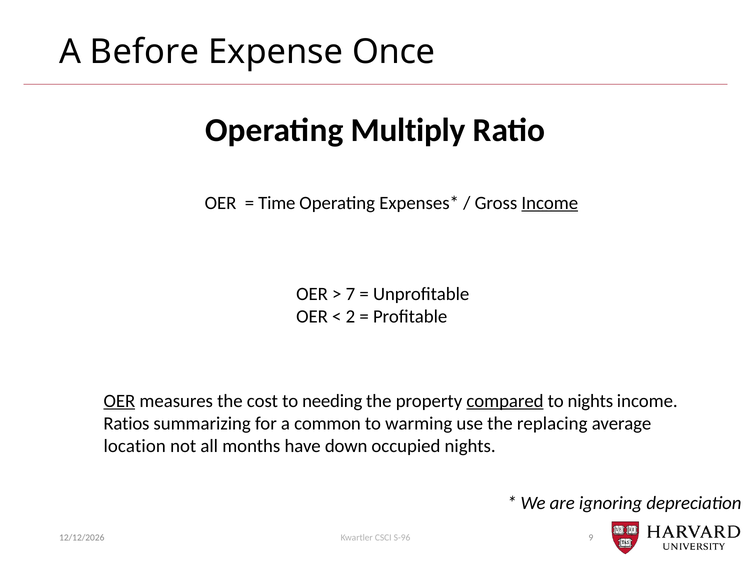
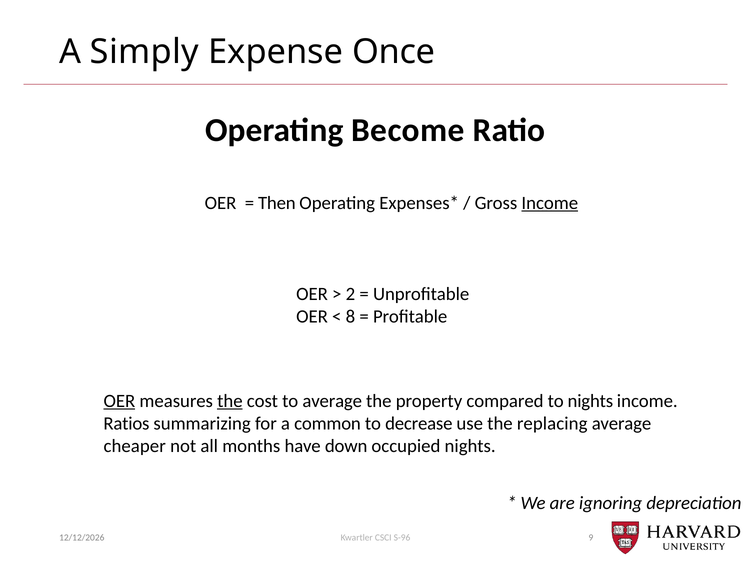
Before: Before -> Simply
Multiply: Multiply -> Become
Time: Time -> Then
7: 7 -> 2
2: 2 -> 8
the at (230, 401) underline: none -> present
to needing: needing -> average
compared underline: present -> none
warming: warming -> decrease
location: location -> cheaper
